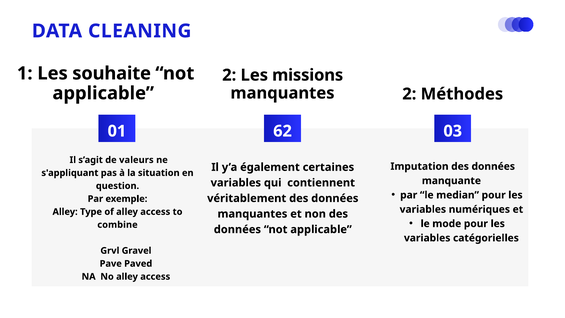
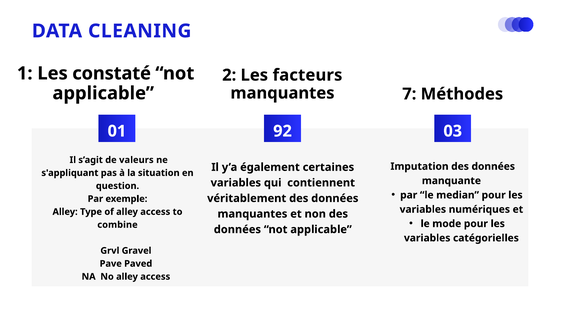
souhaite: souhaite -> constaté
missions: missions -> facteurs
applicable 2: 2 -> 7
62: 62 -> 92
